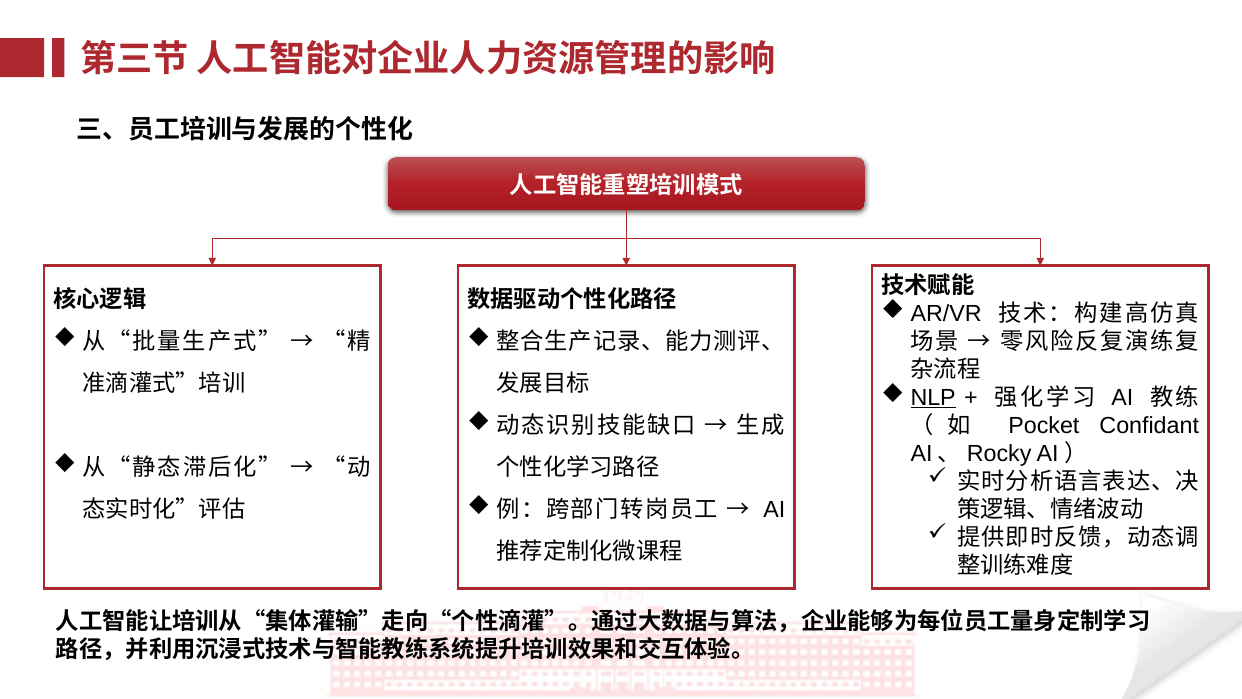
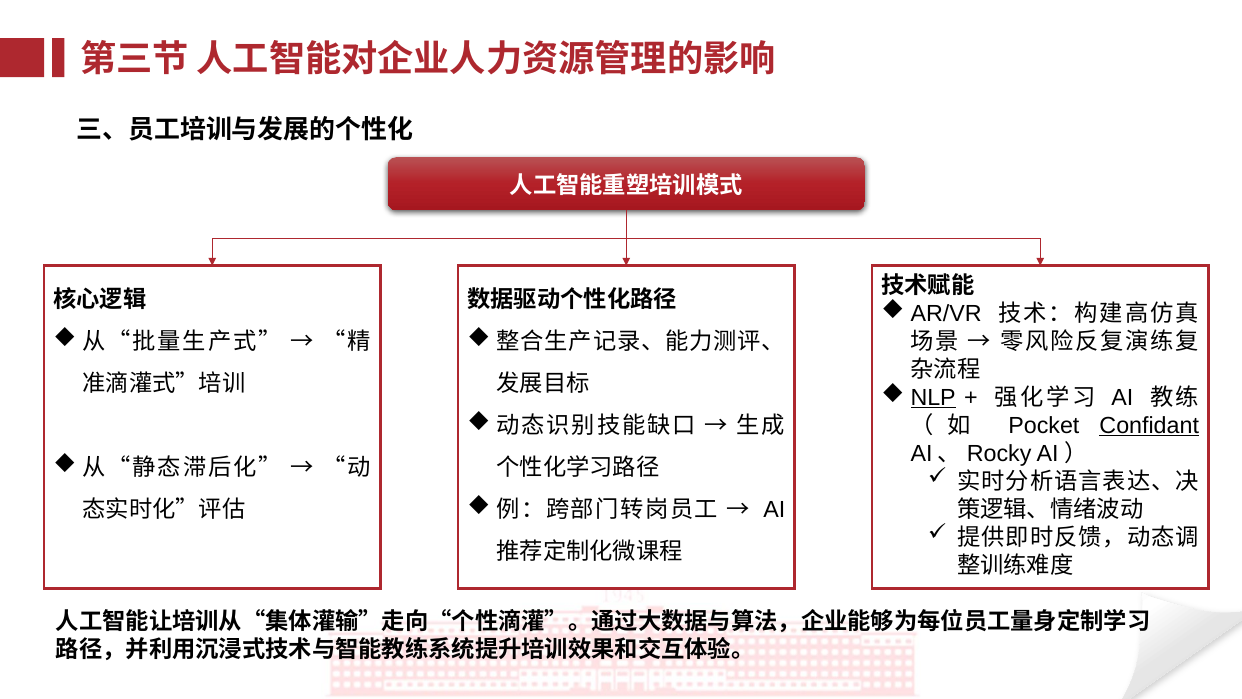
Confidant underline: none -> present
